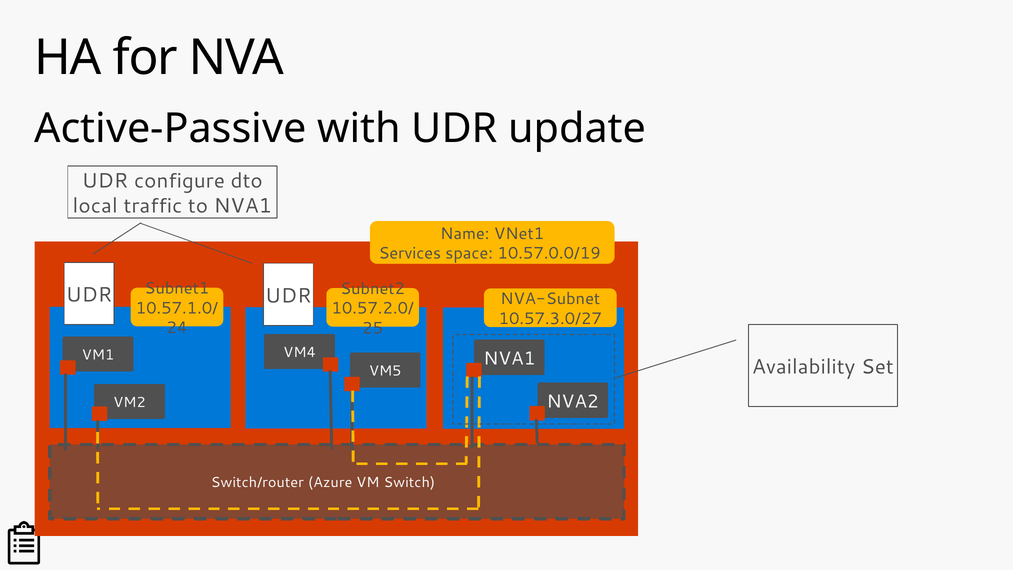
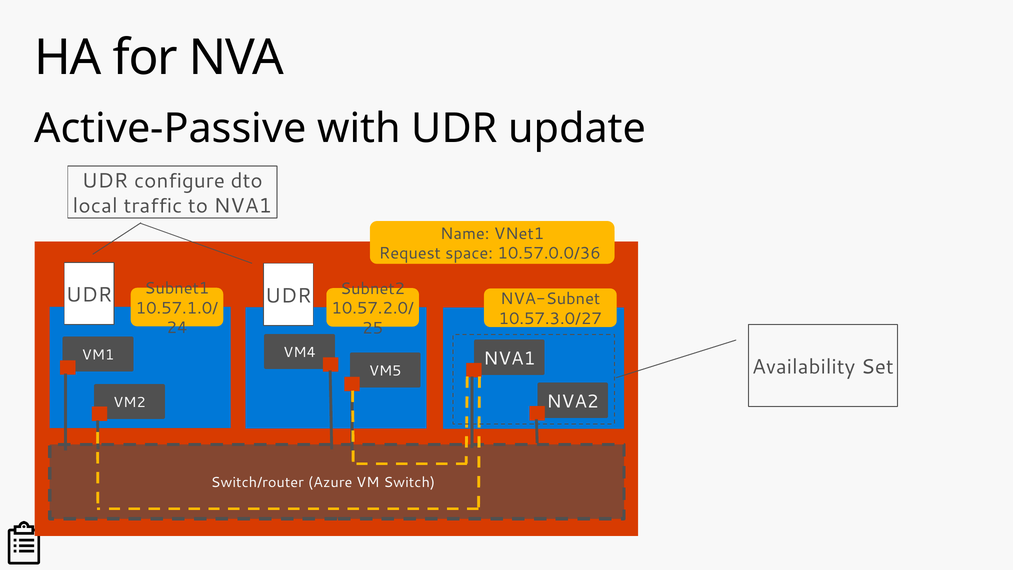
Services: Services -> Request
10.57.0.0/19: 10.57.0.0/19 -> 10.57.0.0/36
